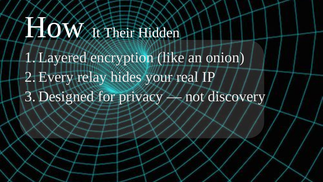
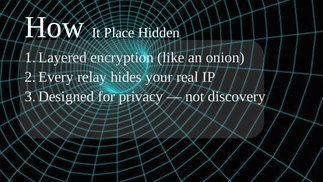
Their: Their -> Place
